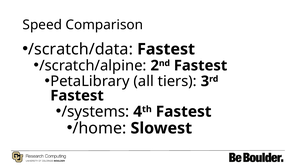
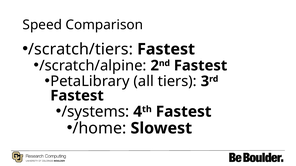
/scratch/data: /scratch/data -> /scratch/tiers
